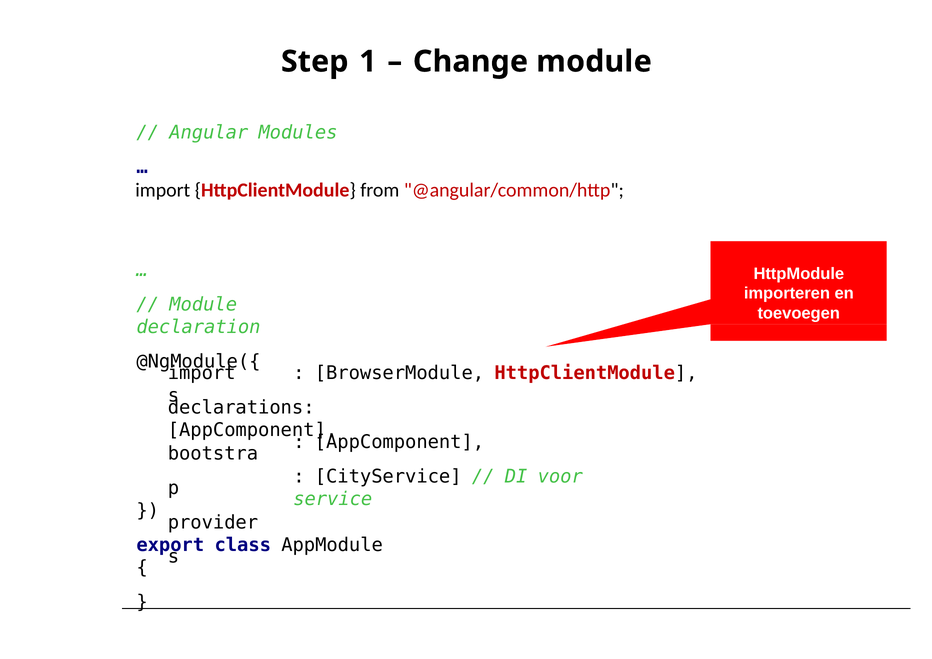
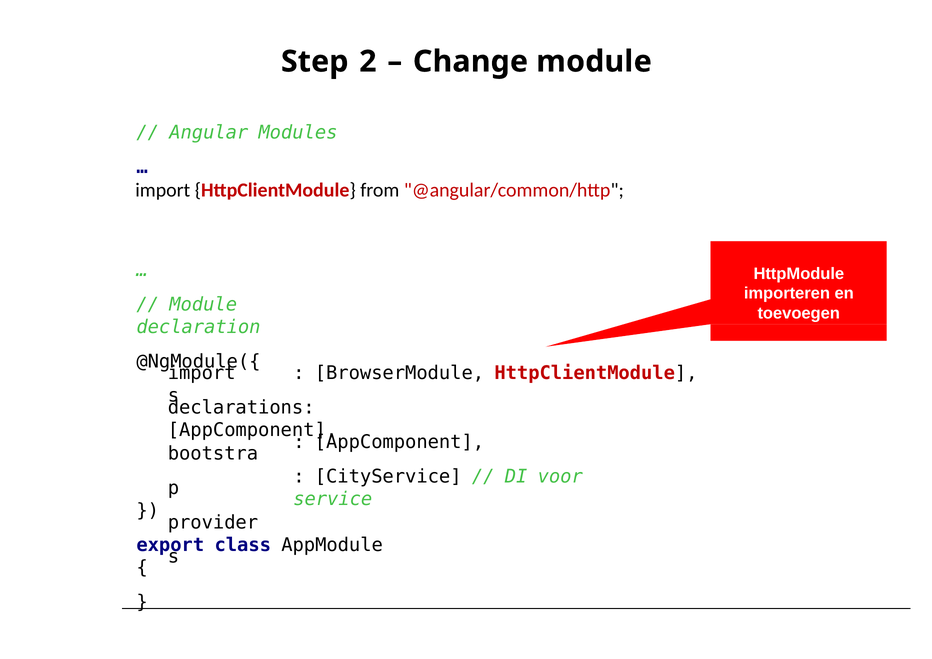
1: 1 -> 2
